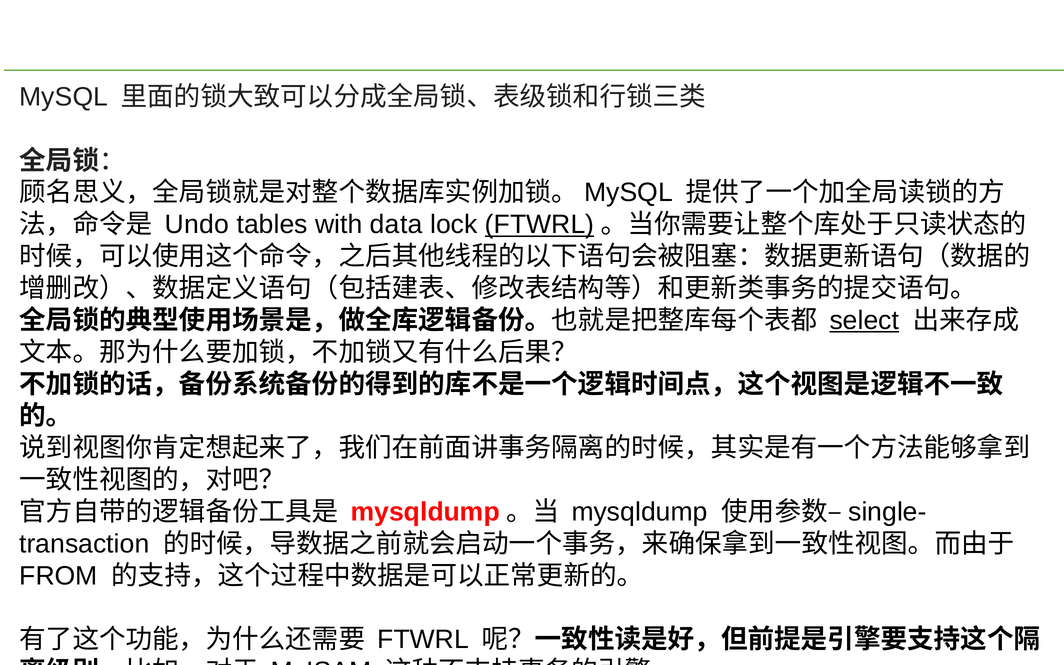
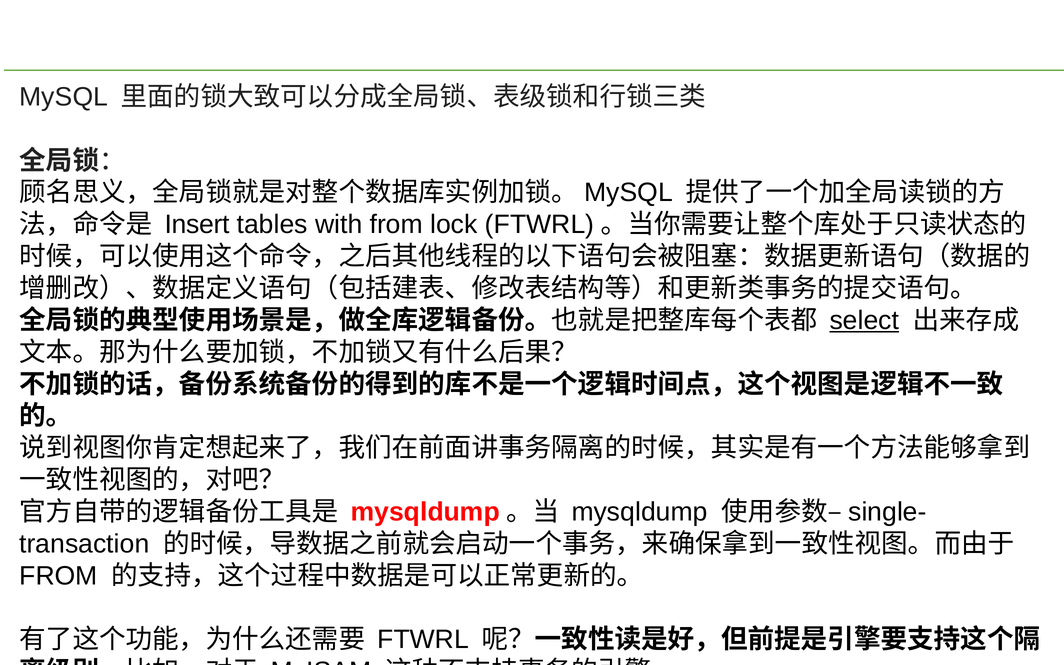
Undo: Undo -> Insert
with data: data -> from
FTWRL at (540, 225) underline: present -> none
